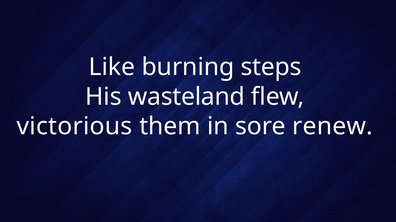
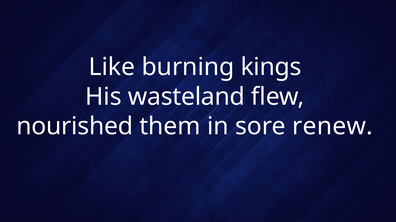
steps: steps -> kings
victorious: victorious -> nourished
